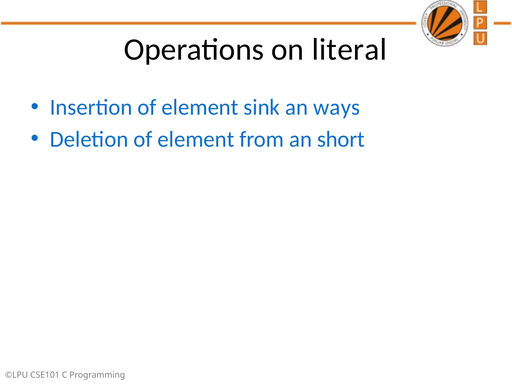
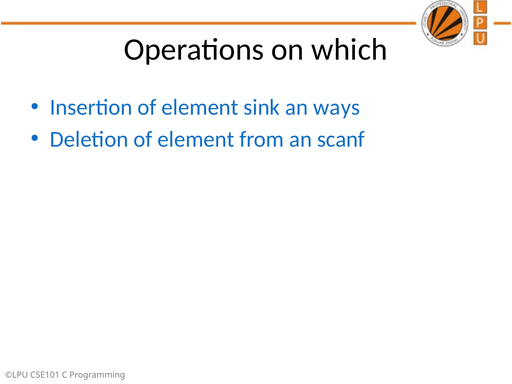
literal: literal -> which
short: short -> scanf
